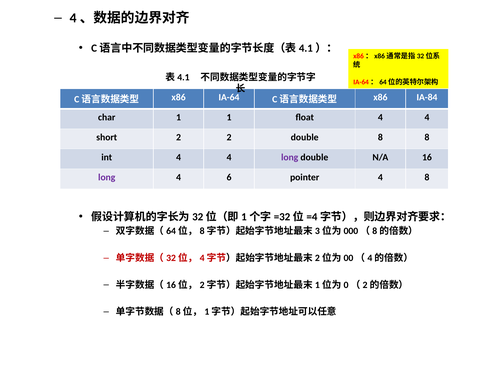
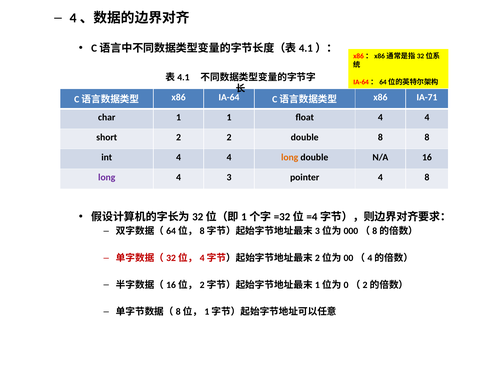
IA-84: IA-84 -> IA-71
long at (290, 157) colour: purple -> orange
6: 6 -> 3
